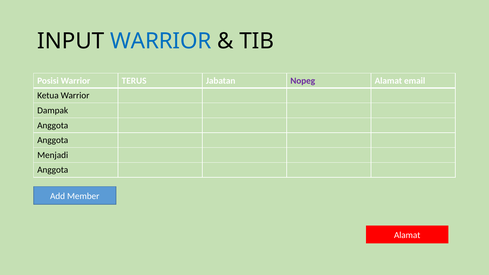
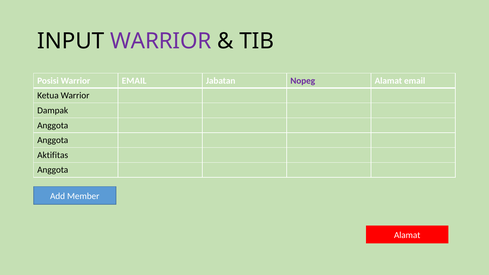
WARRIOR at (161, 41) colour: blue -> purple
Warrior TERUS: TERUS -> EMAIL
Menjadi: Menjadi -> Aktifitas
